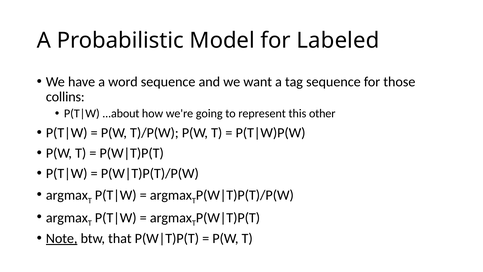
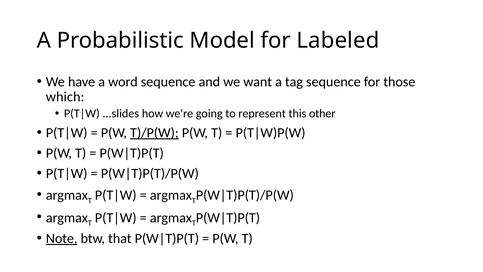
collins: collins -> which
...about: ...about -> ...slides
T)/P(W underline: none -> present
